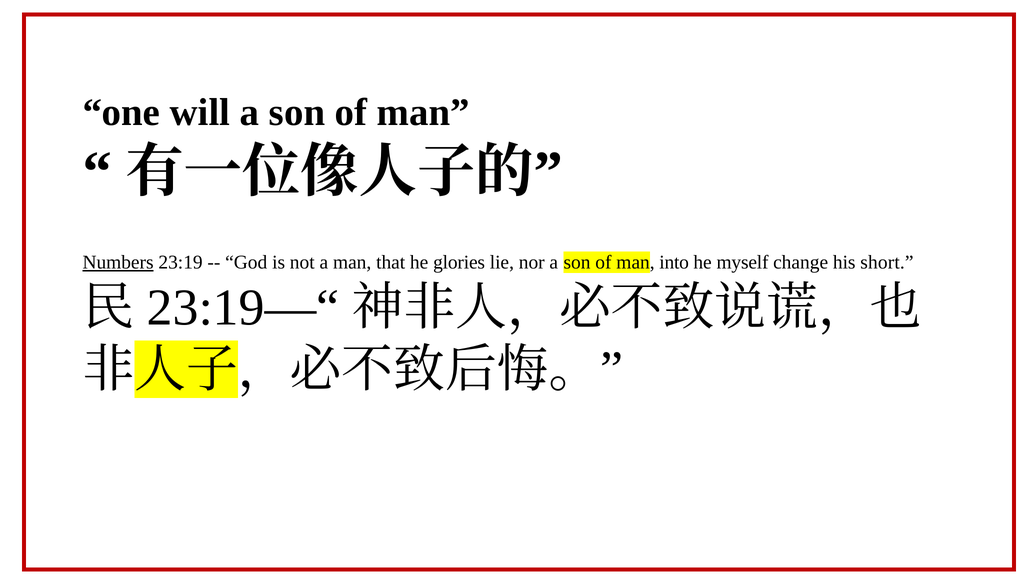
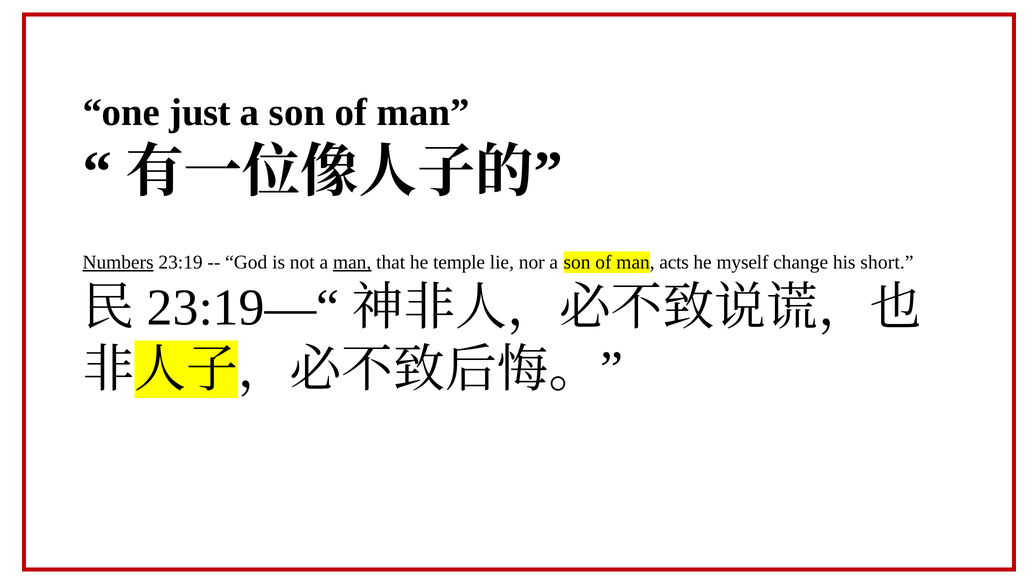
will: will -> just
man at (352, 262) underline: none -> present
glories: glories -> temple
into: into -> acts
